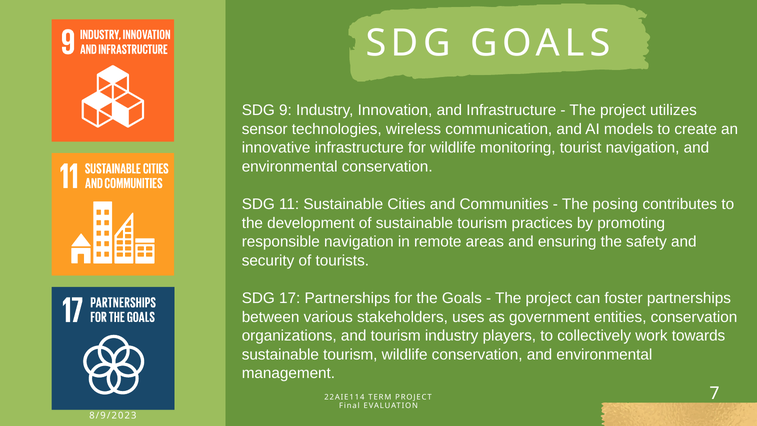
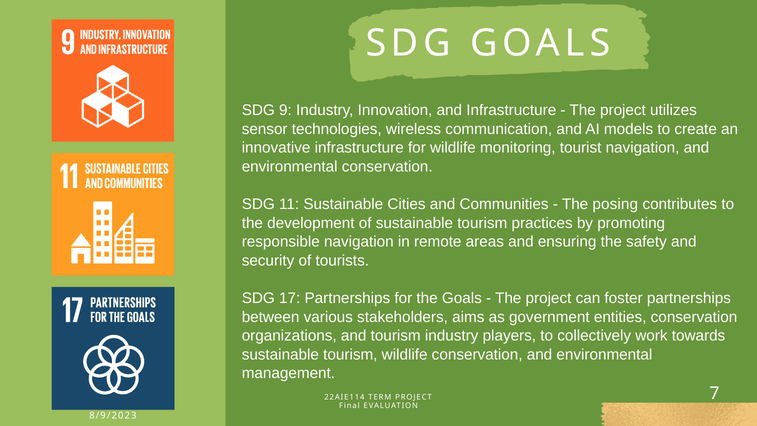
uses: uses -> aims
